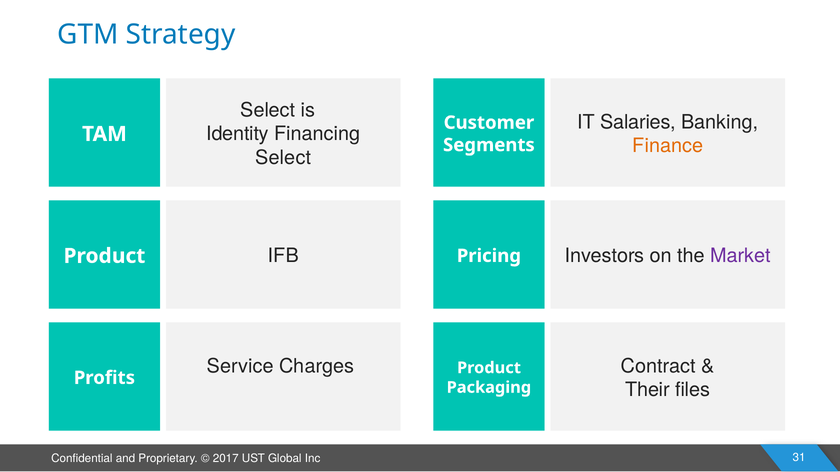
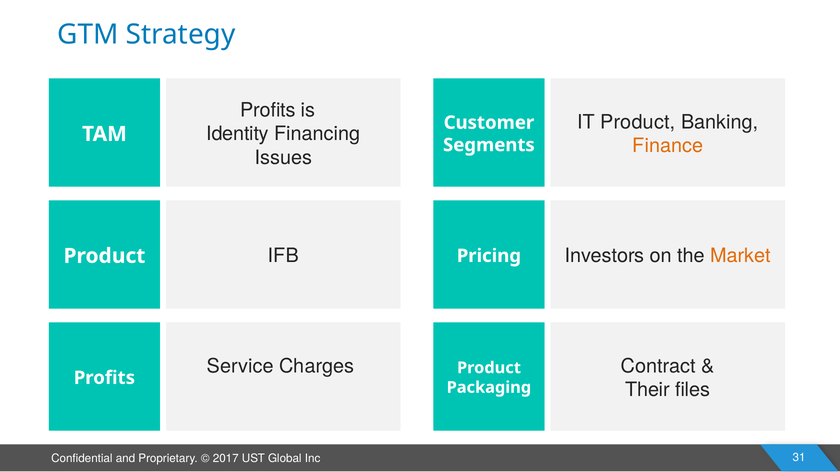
Select at (268, 110): Select -> Profits
IT Salaries: Salaries -> Product
Select at (283, 158): Select -> Issues
Market colour: purple -> orange
